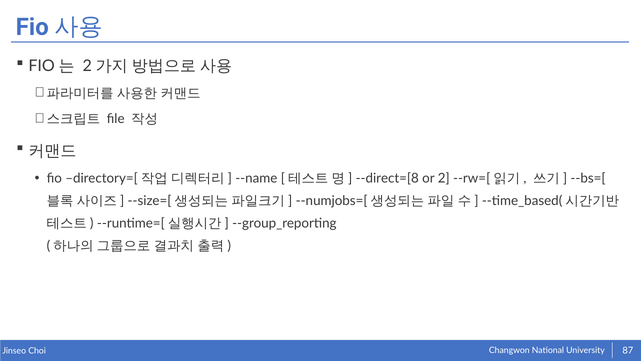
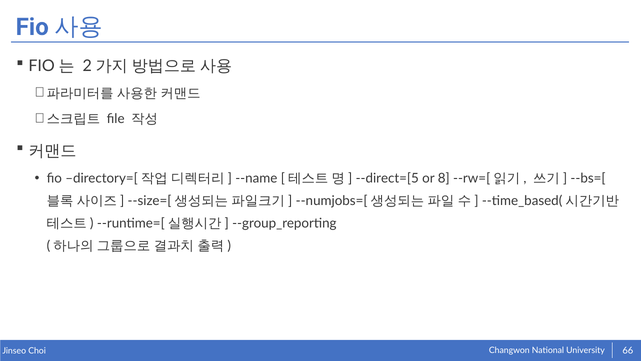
--direct=[8: --direct=[8 -> --direct=[5
or 2: 2 -> 8
87: 87 -> 66
